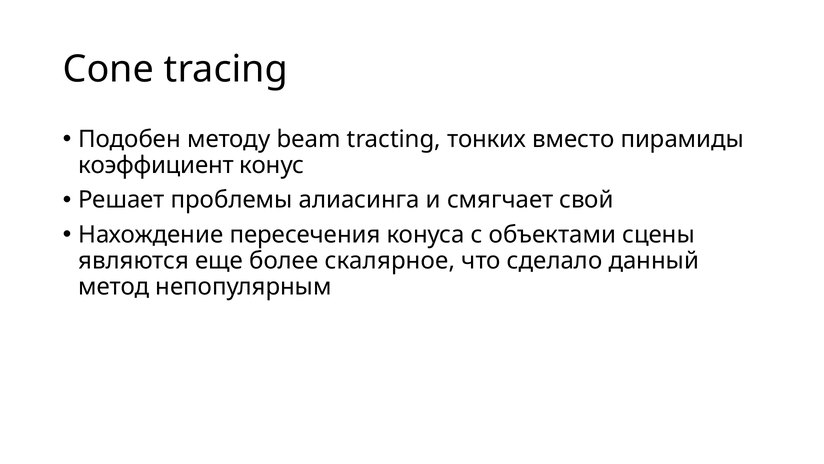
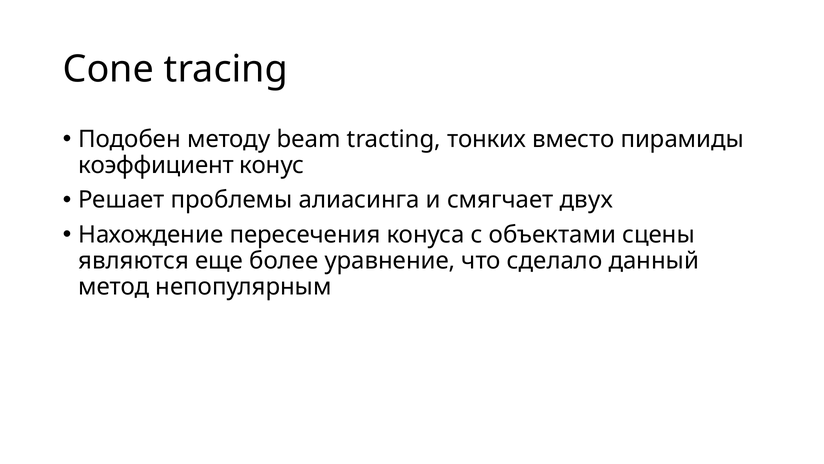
свой: свой -> двух
скалярное: скалярное -> уравнение
